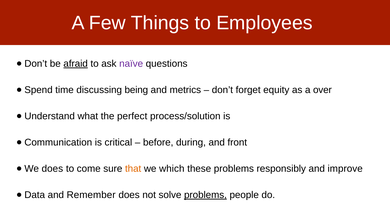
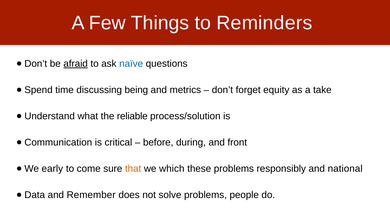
Employees: Employees -> Reminders
naïve colour: purple -> blue
over: over -> take
perfect: perfect -> reliable
does at (52, 169): does -> early
improve: improve -> national
problems at (205, 195) underline: present -> none
